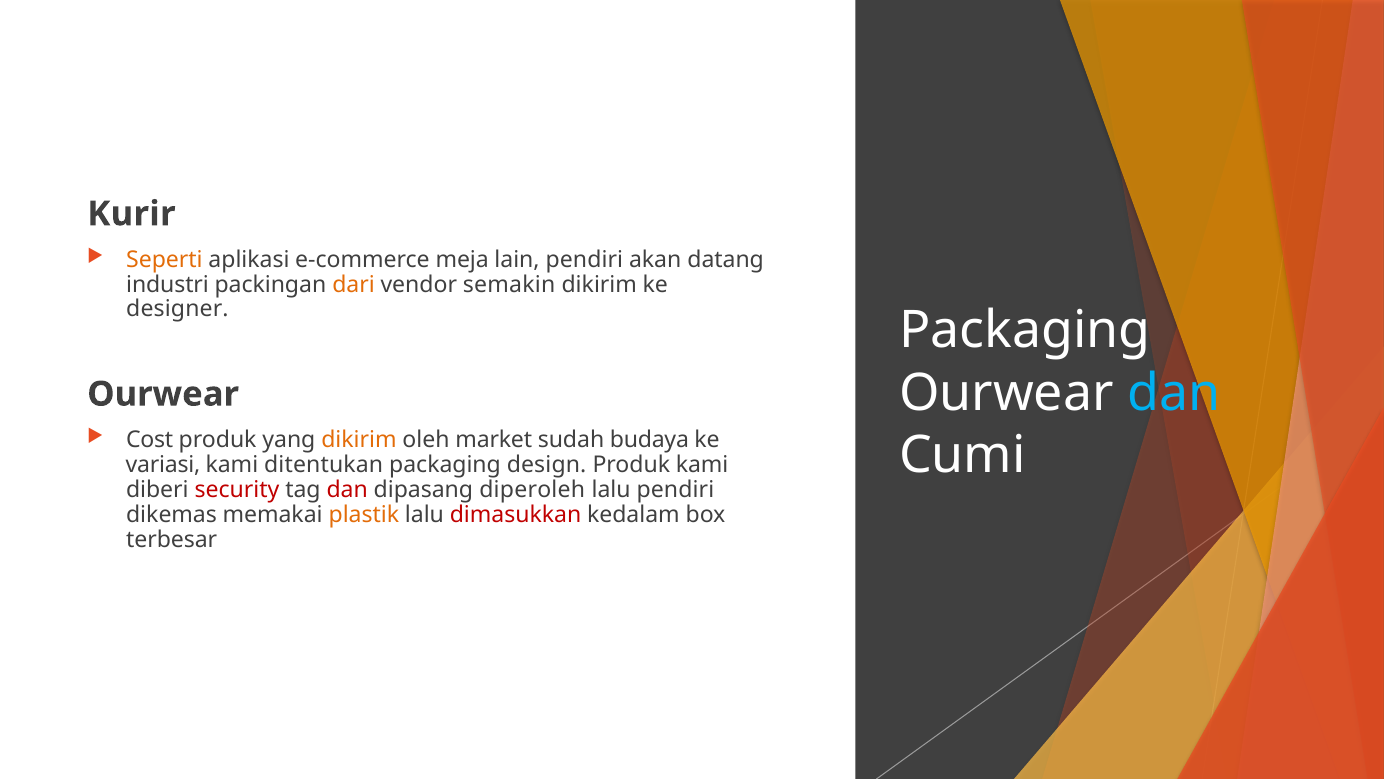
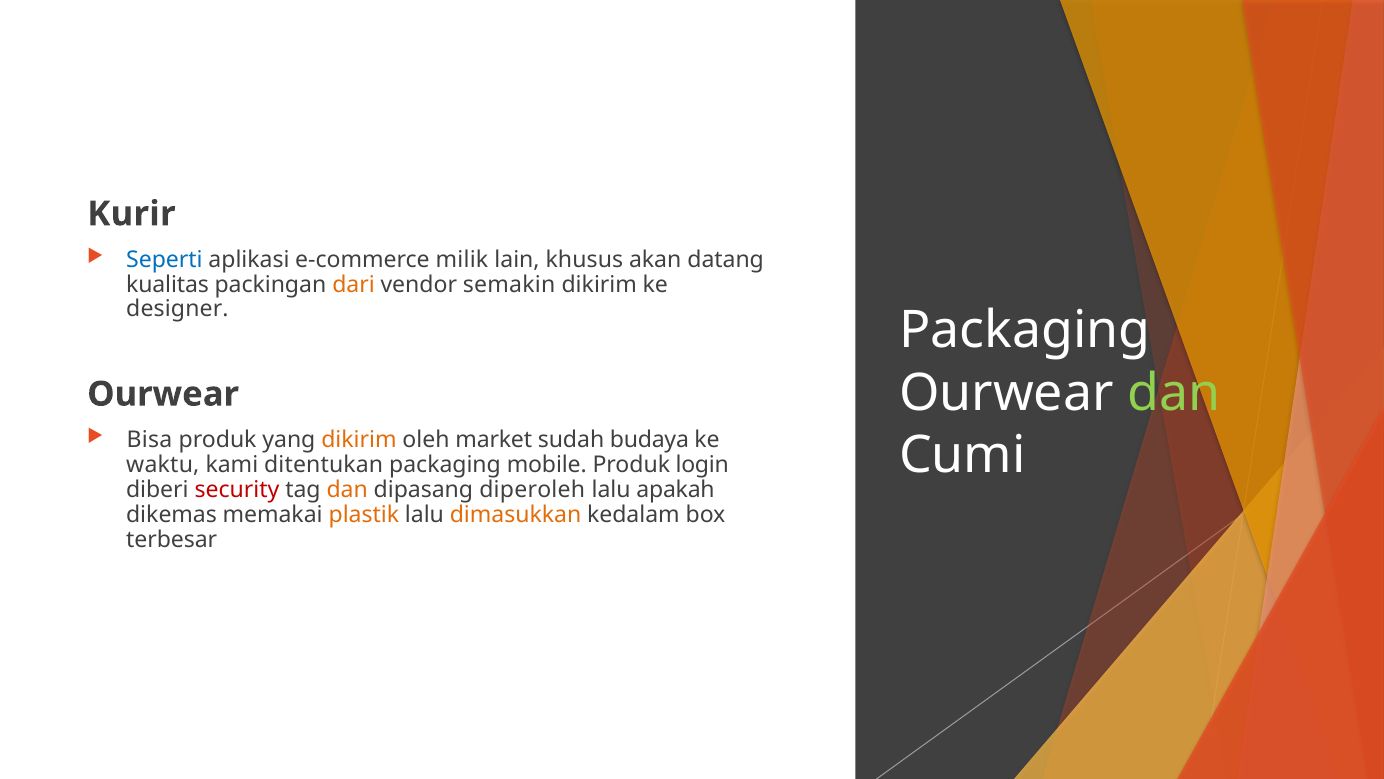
Seperti colour: orange -> blue
meja: meja -> milik
lain pendiri: pendiri -> khusus
industri: industri -> kualitas
dan at (1174, 393) colour: light blue -> light green
Cost: Cost -> Bisa
variasi: variasi -> waktu
design: design -> mobile
Produk kami: kami -> login
dan at (347, 489) colour: red -> orange
lalu pendiri: pendiri -> apakah
dimasukkan colour: red -> orange
